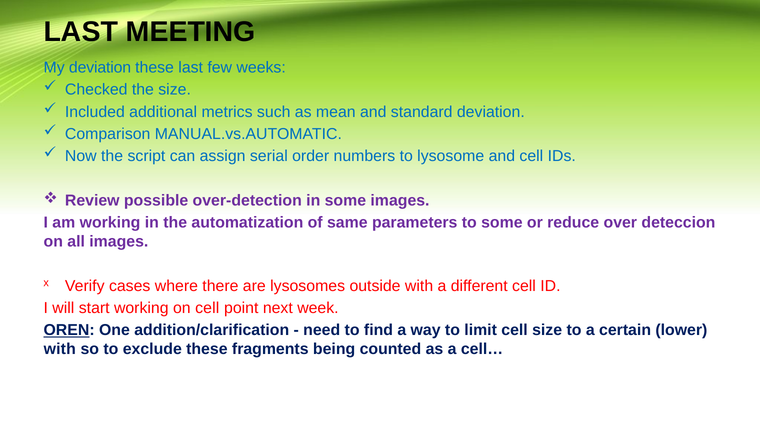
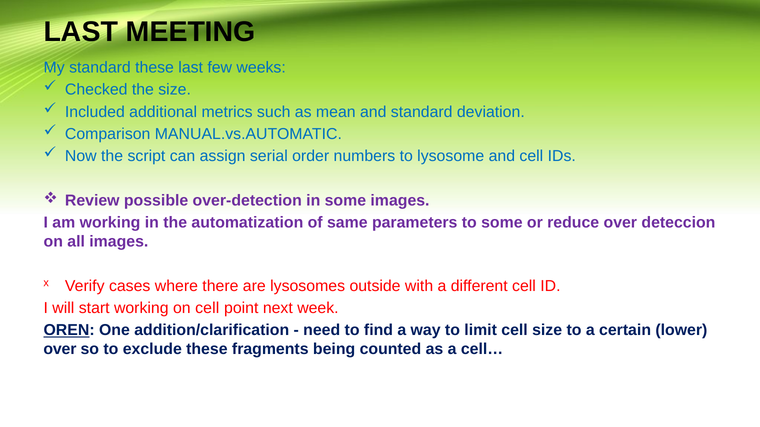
My deviation: deviation -> standard
with at (60, 350): with -> over
